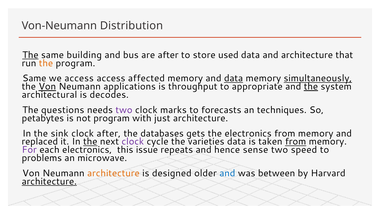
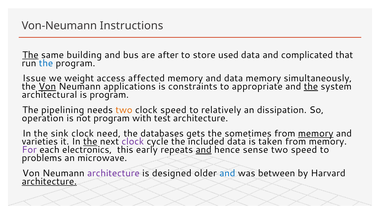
Distribution: Distribution -> Instructions
and architecture: architecture -> complicated
the at (46, 63) colour: orange -> blue
Same at (34, 78): Same -> Issue
we access: access -> weight
data at (234, 78) underline: present -> none
simultaneously underline: present -> none
throughput: throughput -> constraints
is decodes: decodes -> program
questions: questions -> pipelining
two at (124, 110) colour: purple -> orange
clock marks: marks -> speed
forecasts: forecasts -> relatively
techniques: techniques -> dissipation
petabytes: petabytes -> operation
just: just -> test
clock after: after -> need
the electronics: electronics -> sometimes
memory at (316, 133) underline: none -> present
replaced: replaced -> varieties
varieties: varieties -> included
from at (296, 141) underline: present -> none
issue: issue -> early
and at (204, 150) underline: none -> present
architecture at (113, 173) colour: orange -> purple
